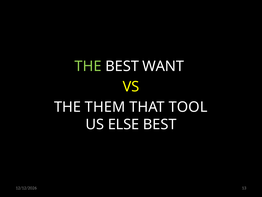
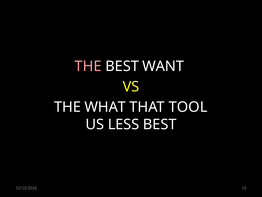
THE at (88, 66) colour: light green -> pink
THEM: THEM -> WHAT
ELSE: ELSE -> LESS
